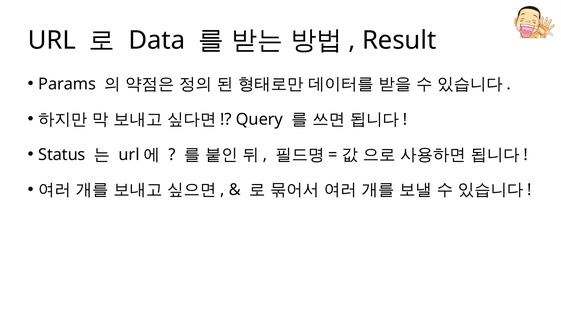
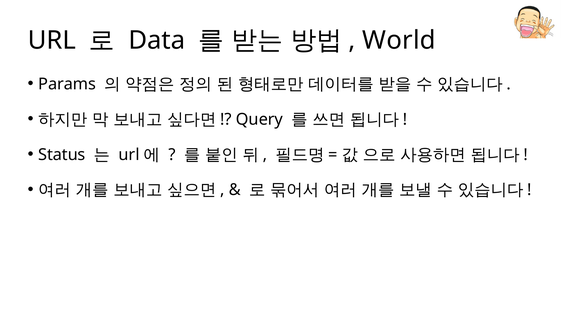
Result: Result -> World
